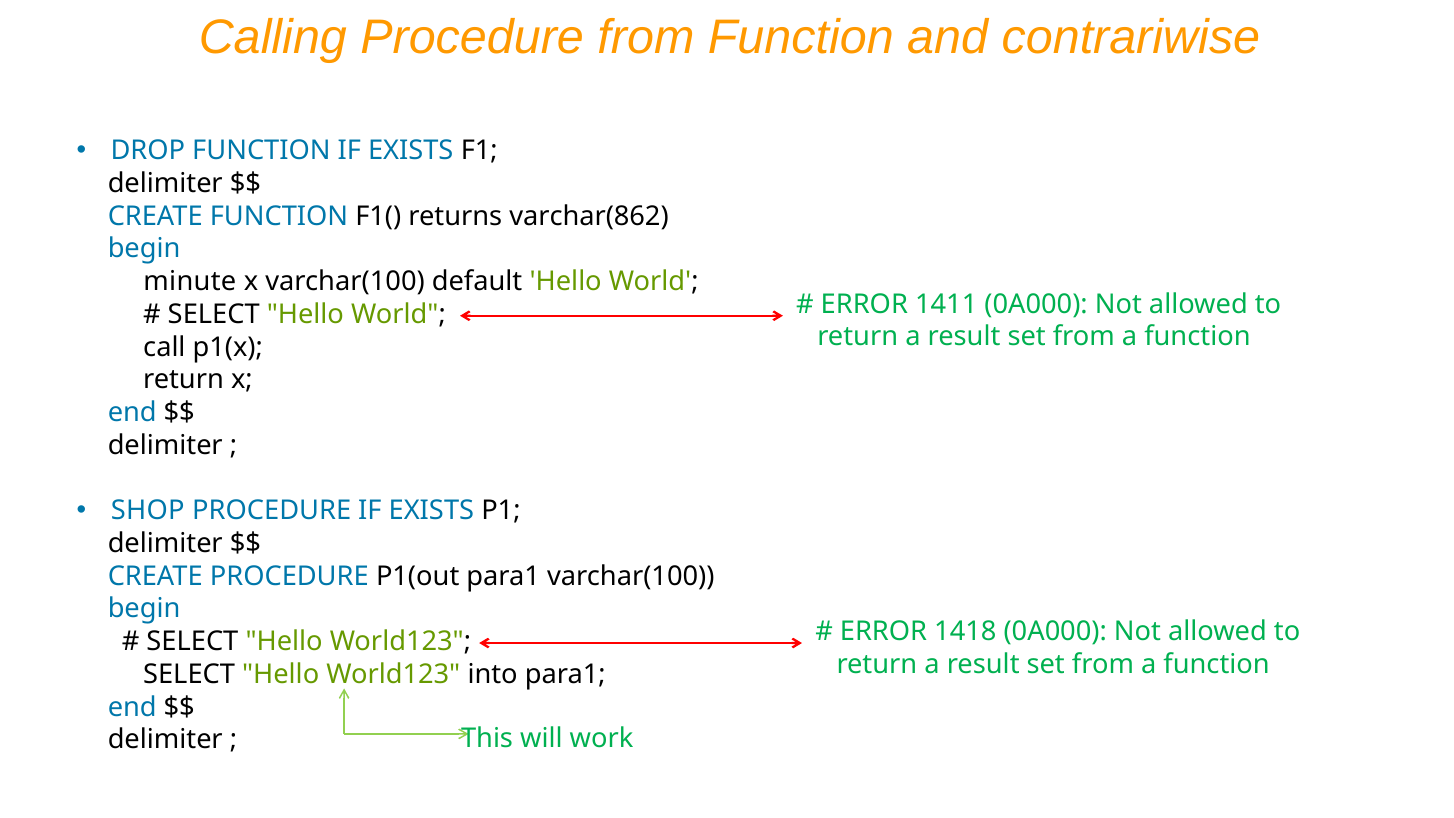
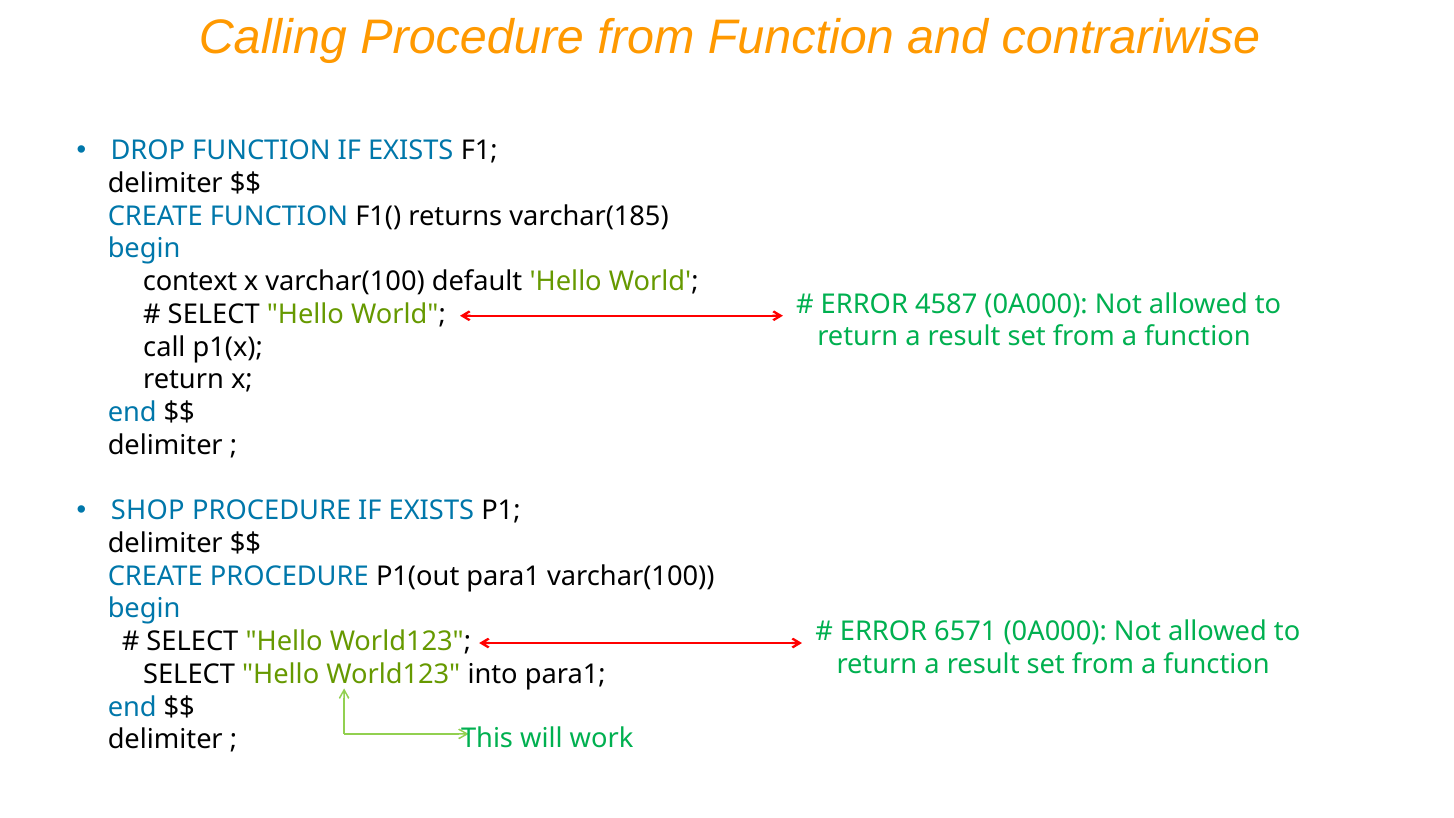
varchar(862: varchar(862 -> varchar(185
minute: minute -> context
1411: 1411 -> 4587
1418: 1418 -> 6571
